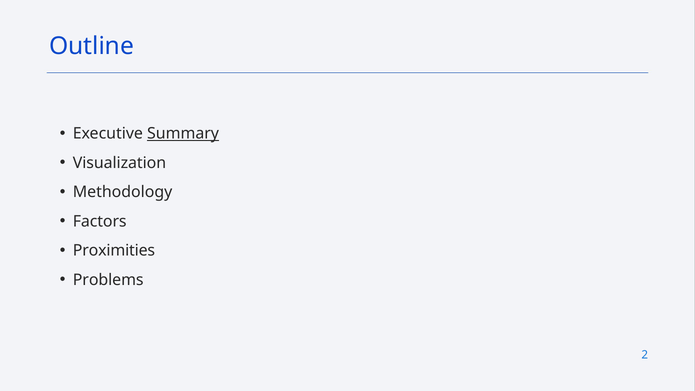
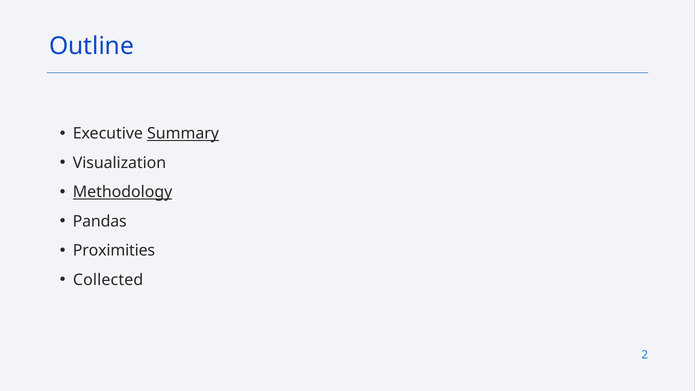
Methodology underline: none -> present
Factors: Factors -> Pandas
Problems: Problems -> Collected
